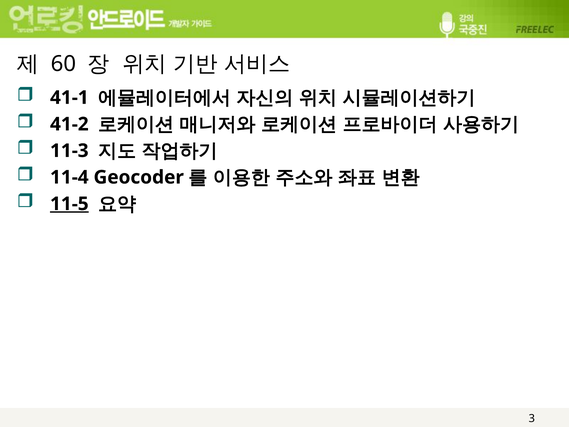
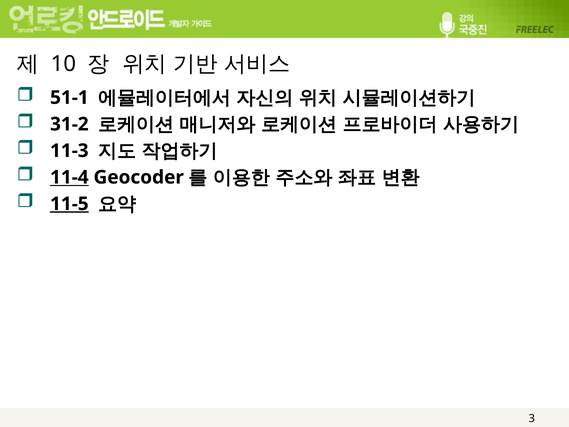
60: 60 -> 10
41-1: 41-1 -> 51-1
41-2: 41-2 -> 31-2
11-4 underline: none -> present
